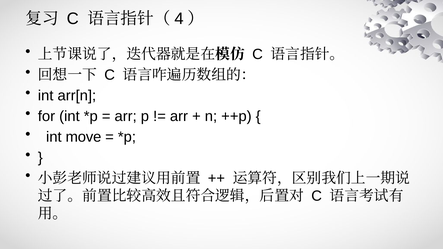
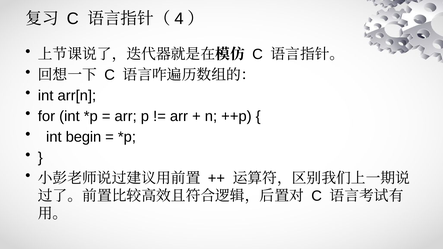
move: move -> begin
